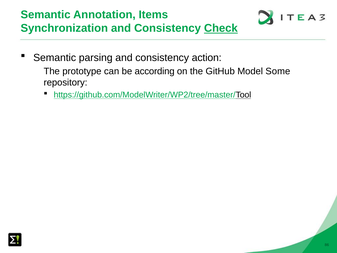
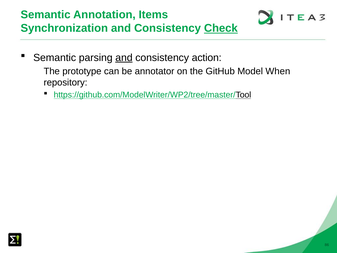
and at (124, 58) underline: none -> present
according: according -> annotator
Some: Some -> When
